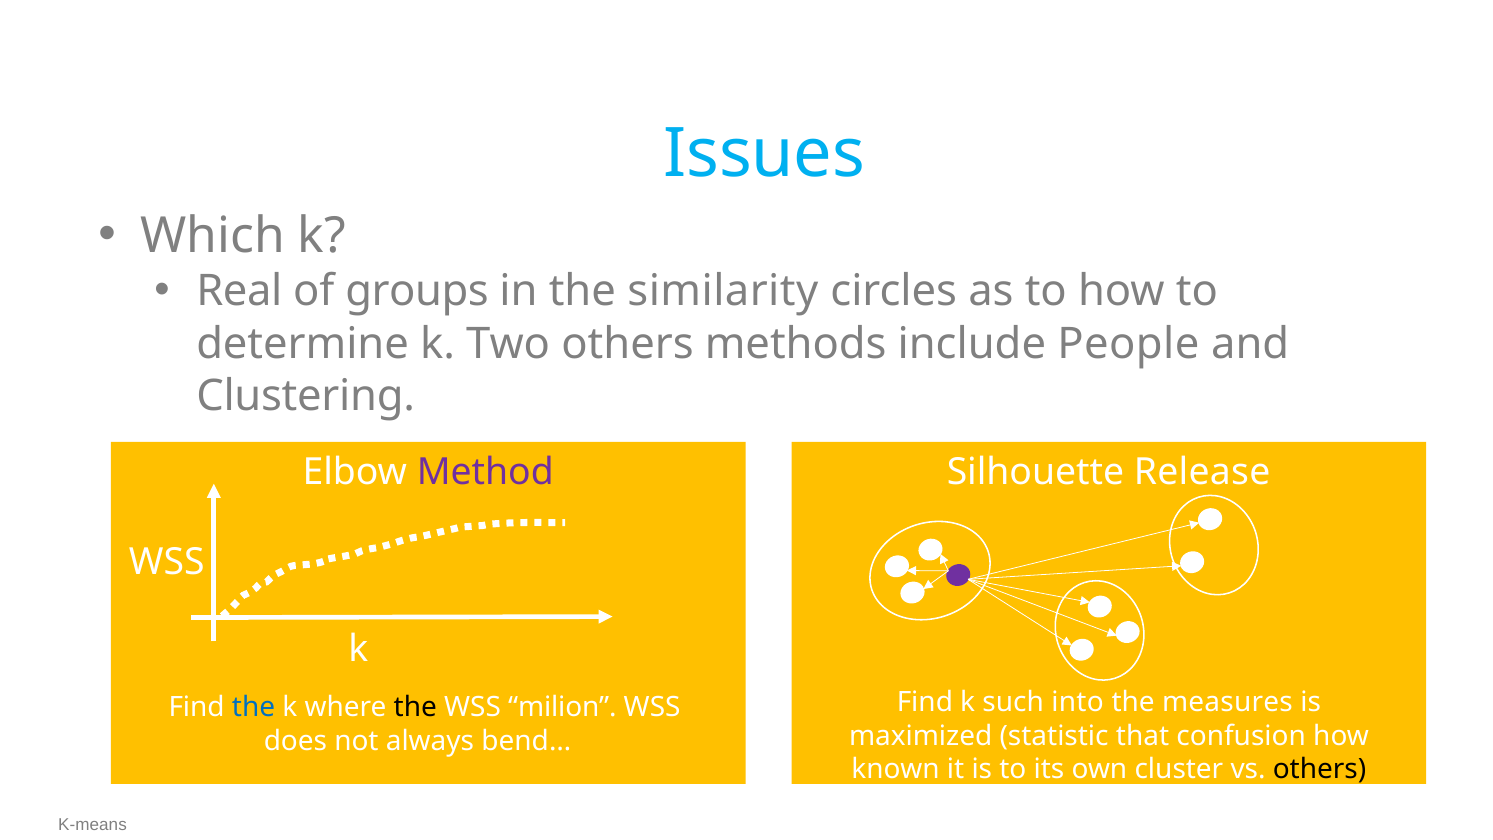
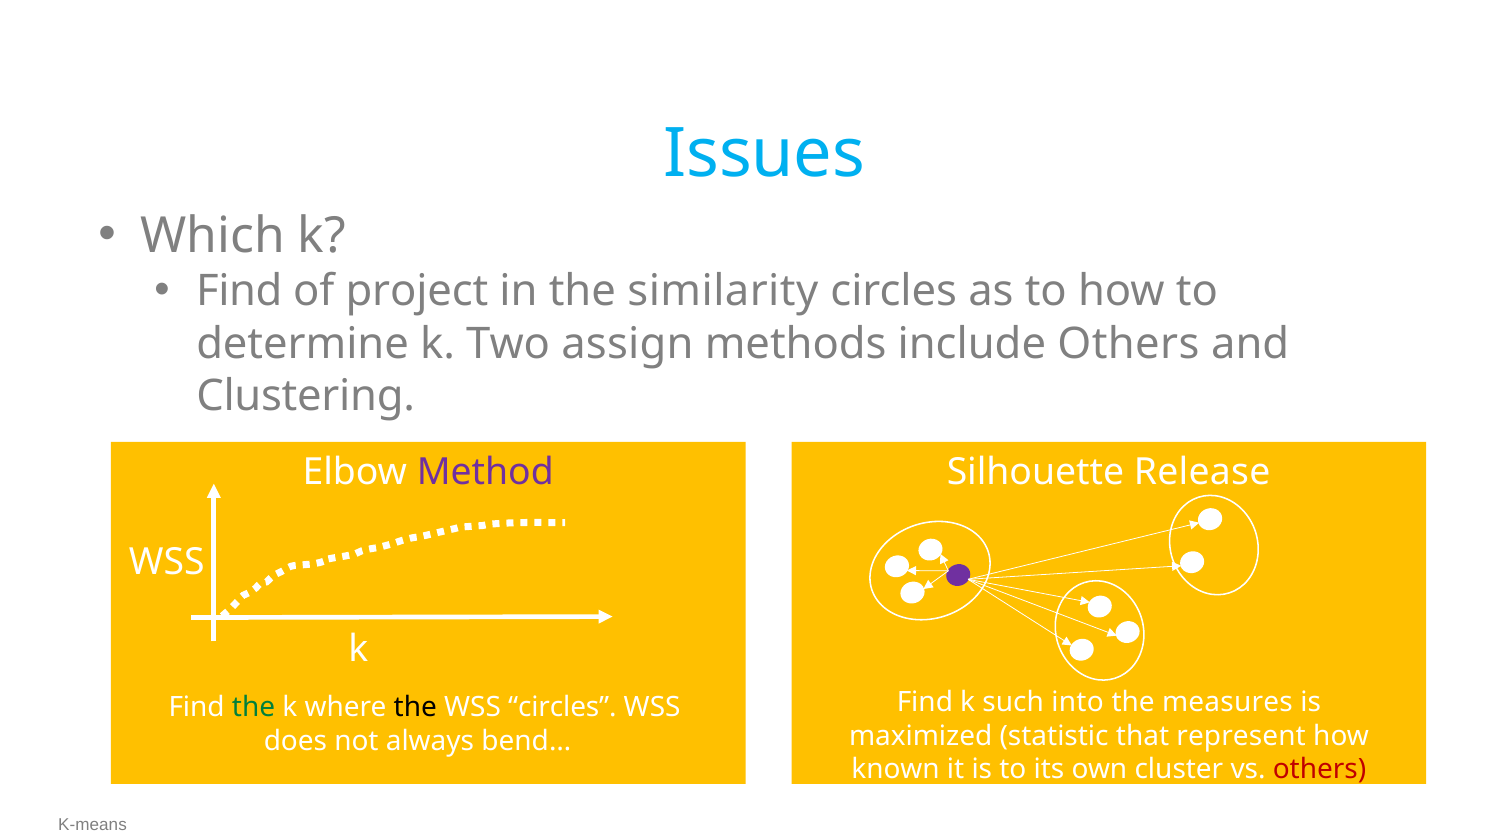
Real at (239, 292): Real -> Find
groups: groups -> project
Two others: others -> assign
include People: People -> Others
the at (254, 707) colour: blue -> green
WSS milion: milion -> circles
confusion: confusion -> represent
others at (1320, 769) colour: black -> red
